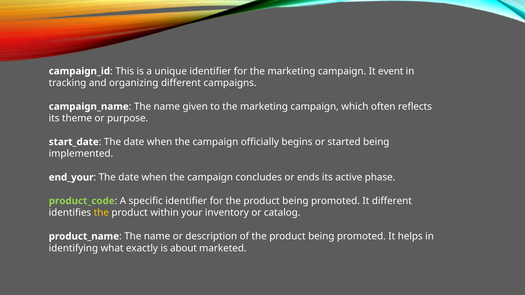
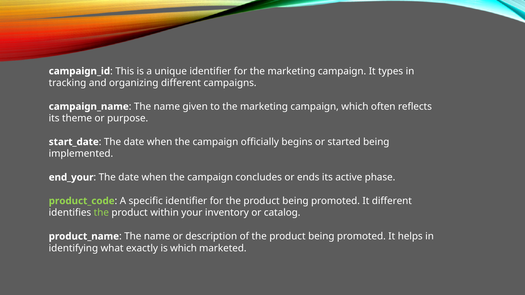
event: event -> types
the at (101, 213) colour: yellow -> light green
is about: about -> which
